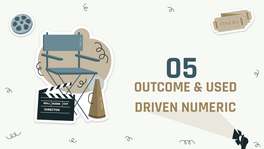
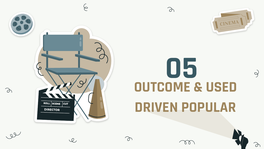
NUMERIC: NUMERIC -> POPULAR
